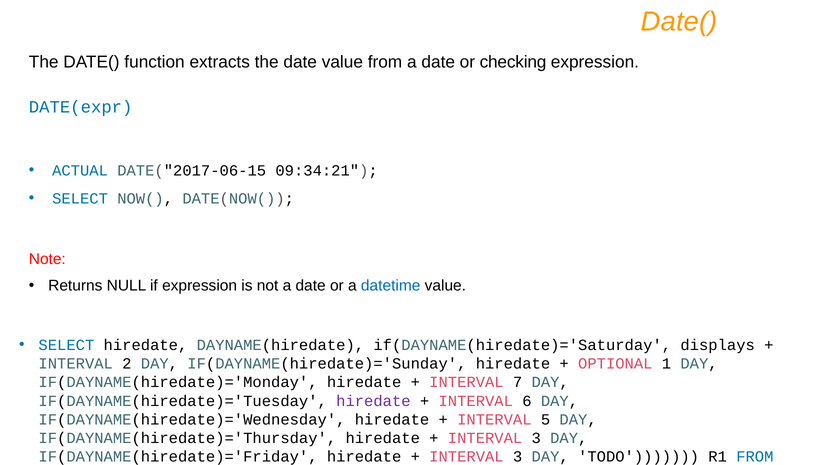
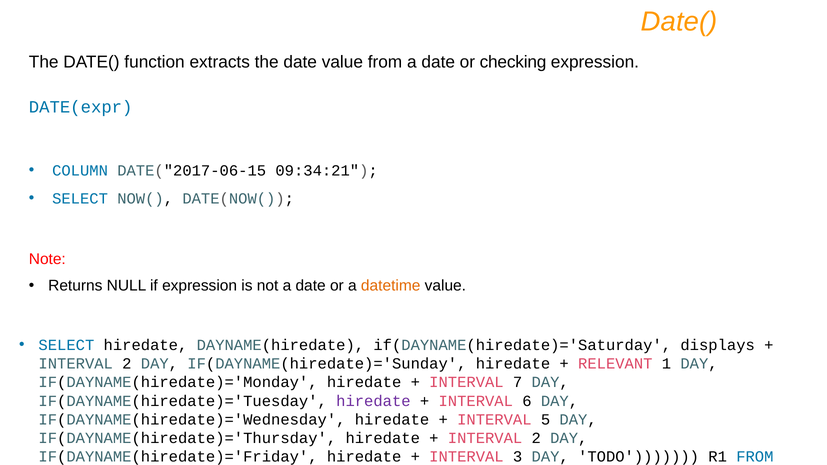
ACTUAL: ACTUAL -> COLUMN
datetime colour: blue -> orange
OPTIONAL: OPTIONAL -> RELEVANT
3 at (536, 438): 3 -> 2
